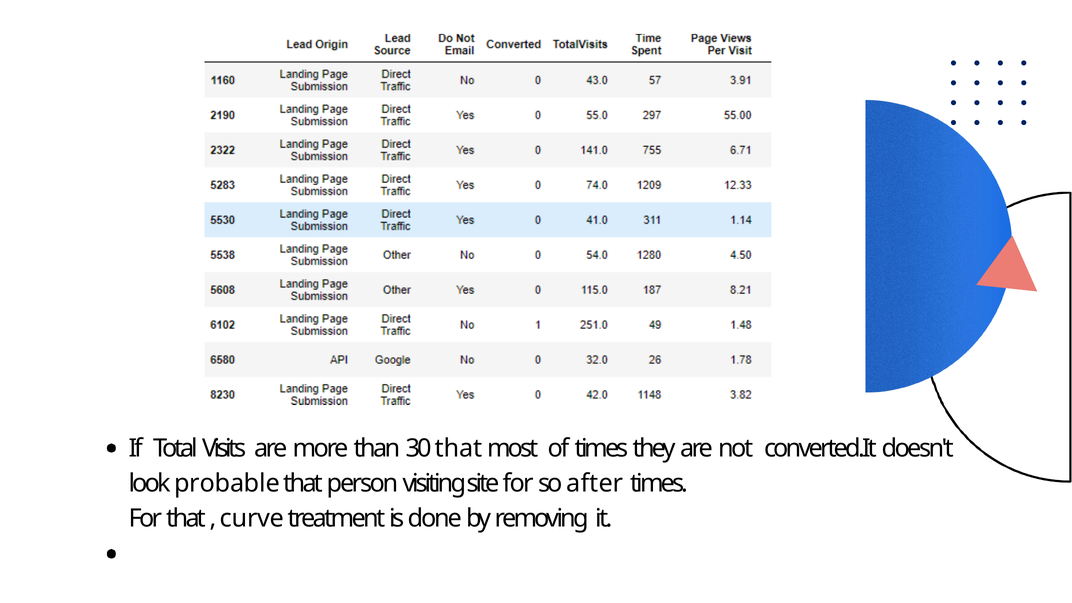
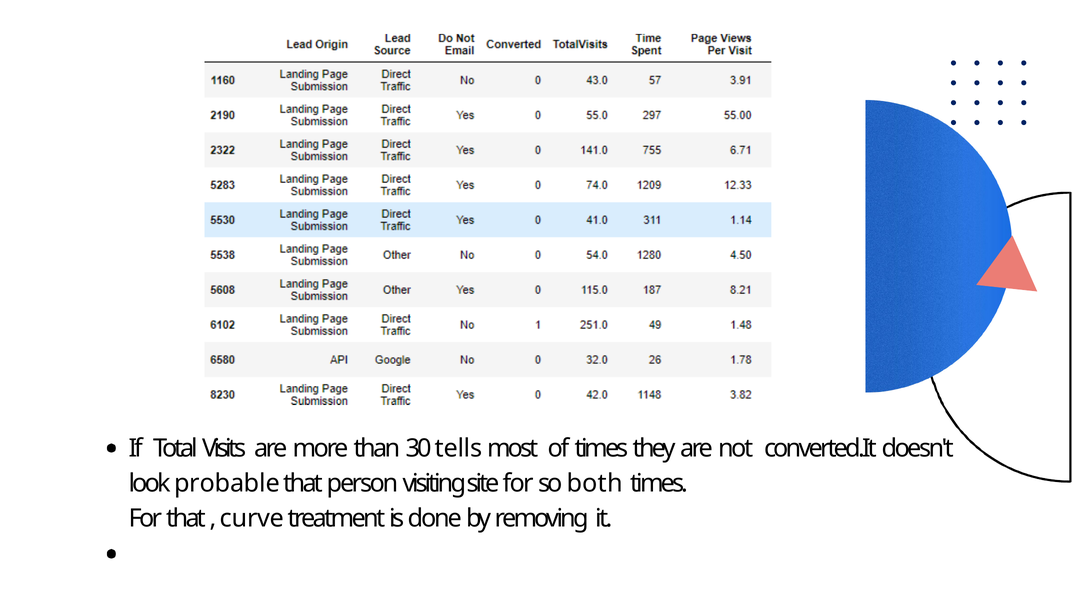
30 that: that -> tells
after: after -> both
